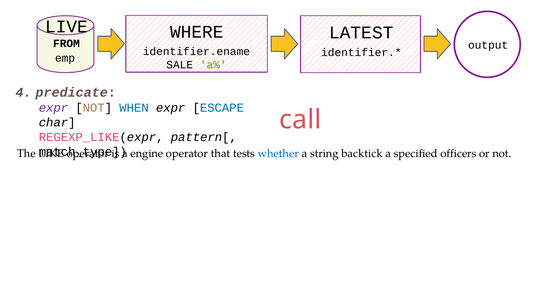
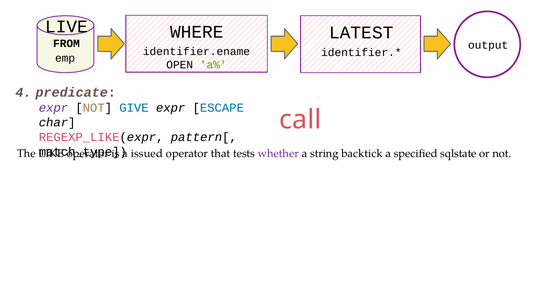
SALE: SALE -> OPEN
WHEN: WHEN -> GIVE
engine: engine -> issued
whether colour: blue -> purple
officers: officers -> sqlstate
